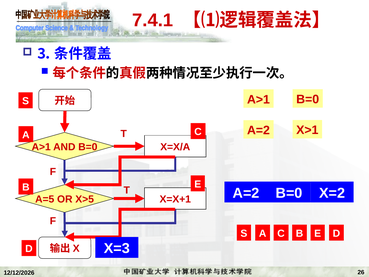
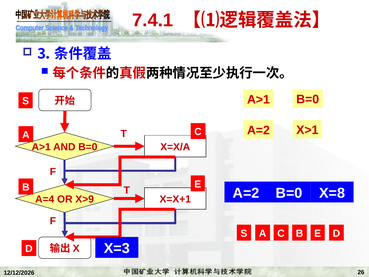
X=2: X=2 -> X=8
A=5: A=5 -> A=4
X>5: X>5 -> X>9
